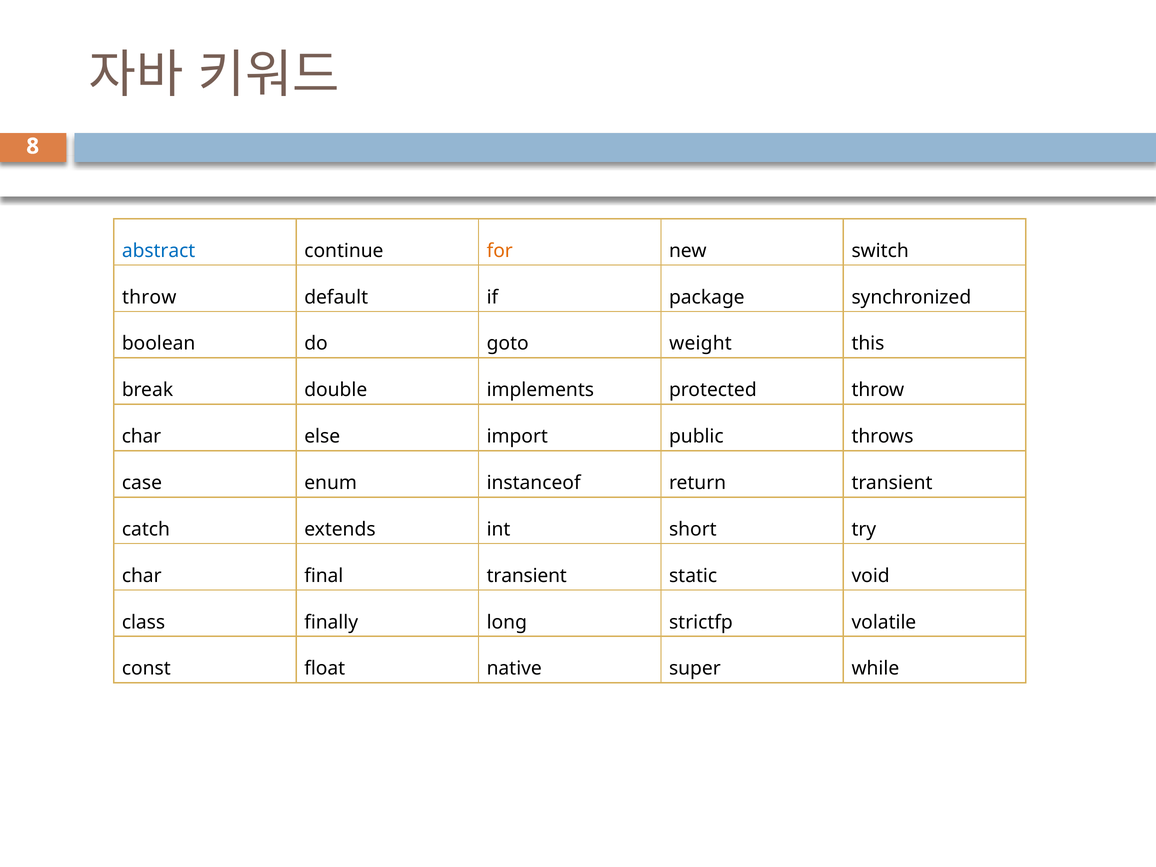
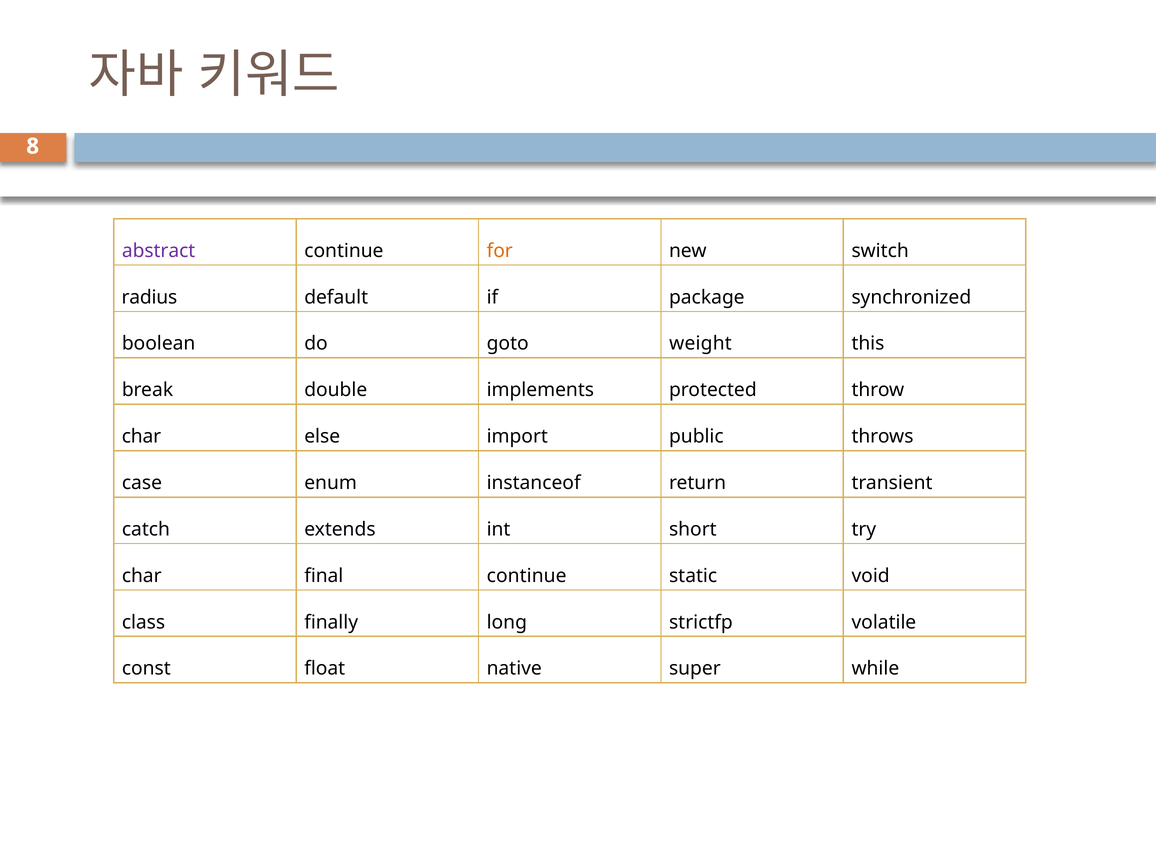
abstract colour: blue -> purple
throw at (149, 297): throw -> radius
final transient: transient -> continue
